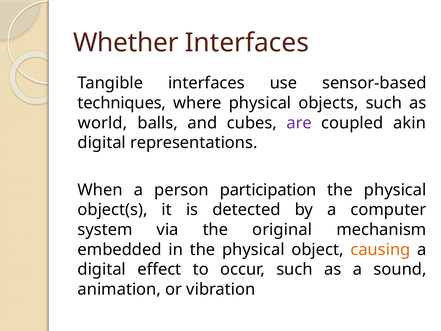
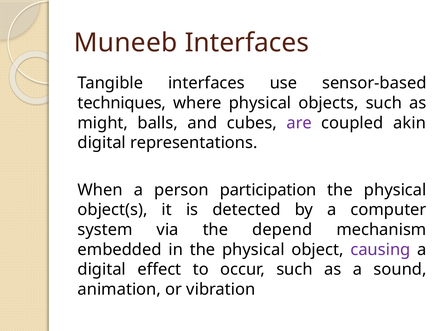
Whether: Whether -> Muneeb
world: world -> might
original: original -> depend
causing colour: orange -> purple
